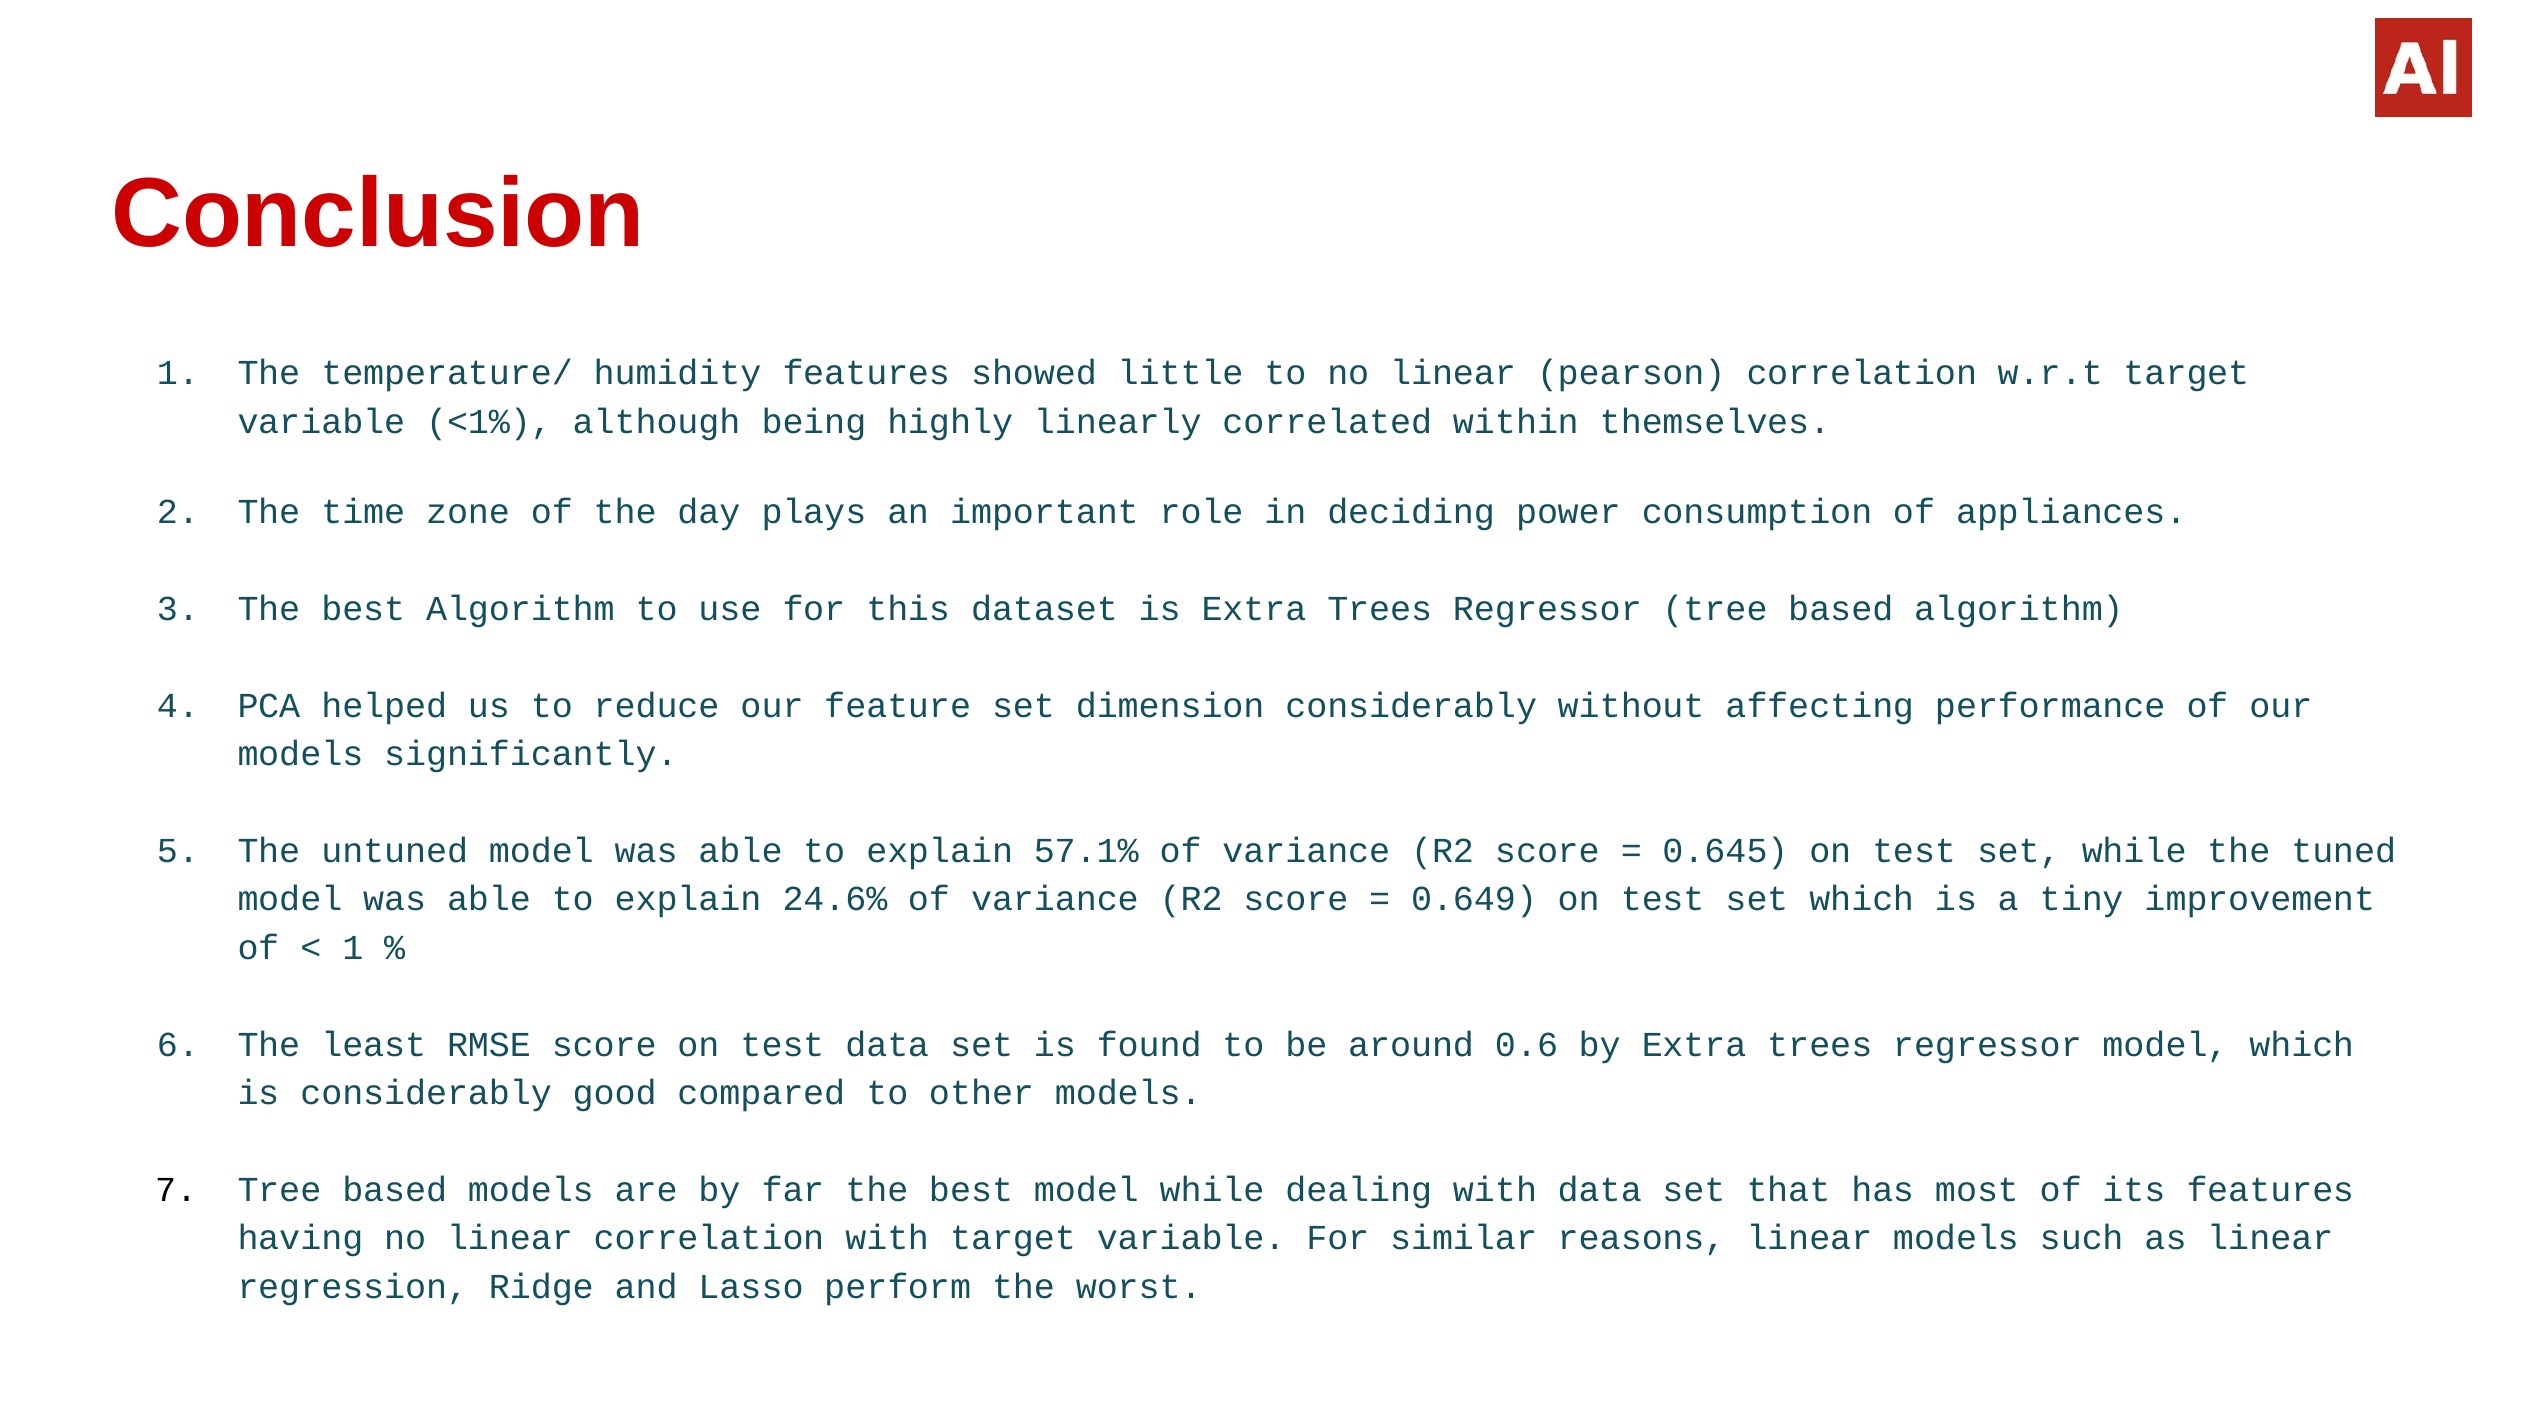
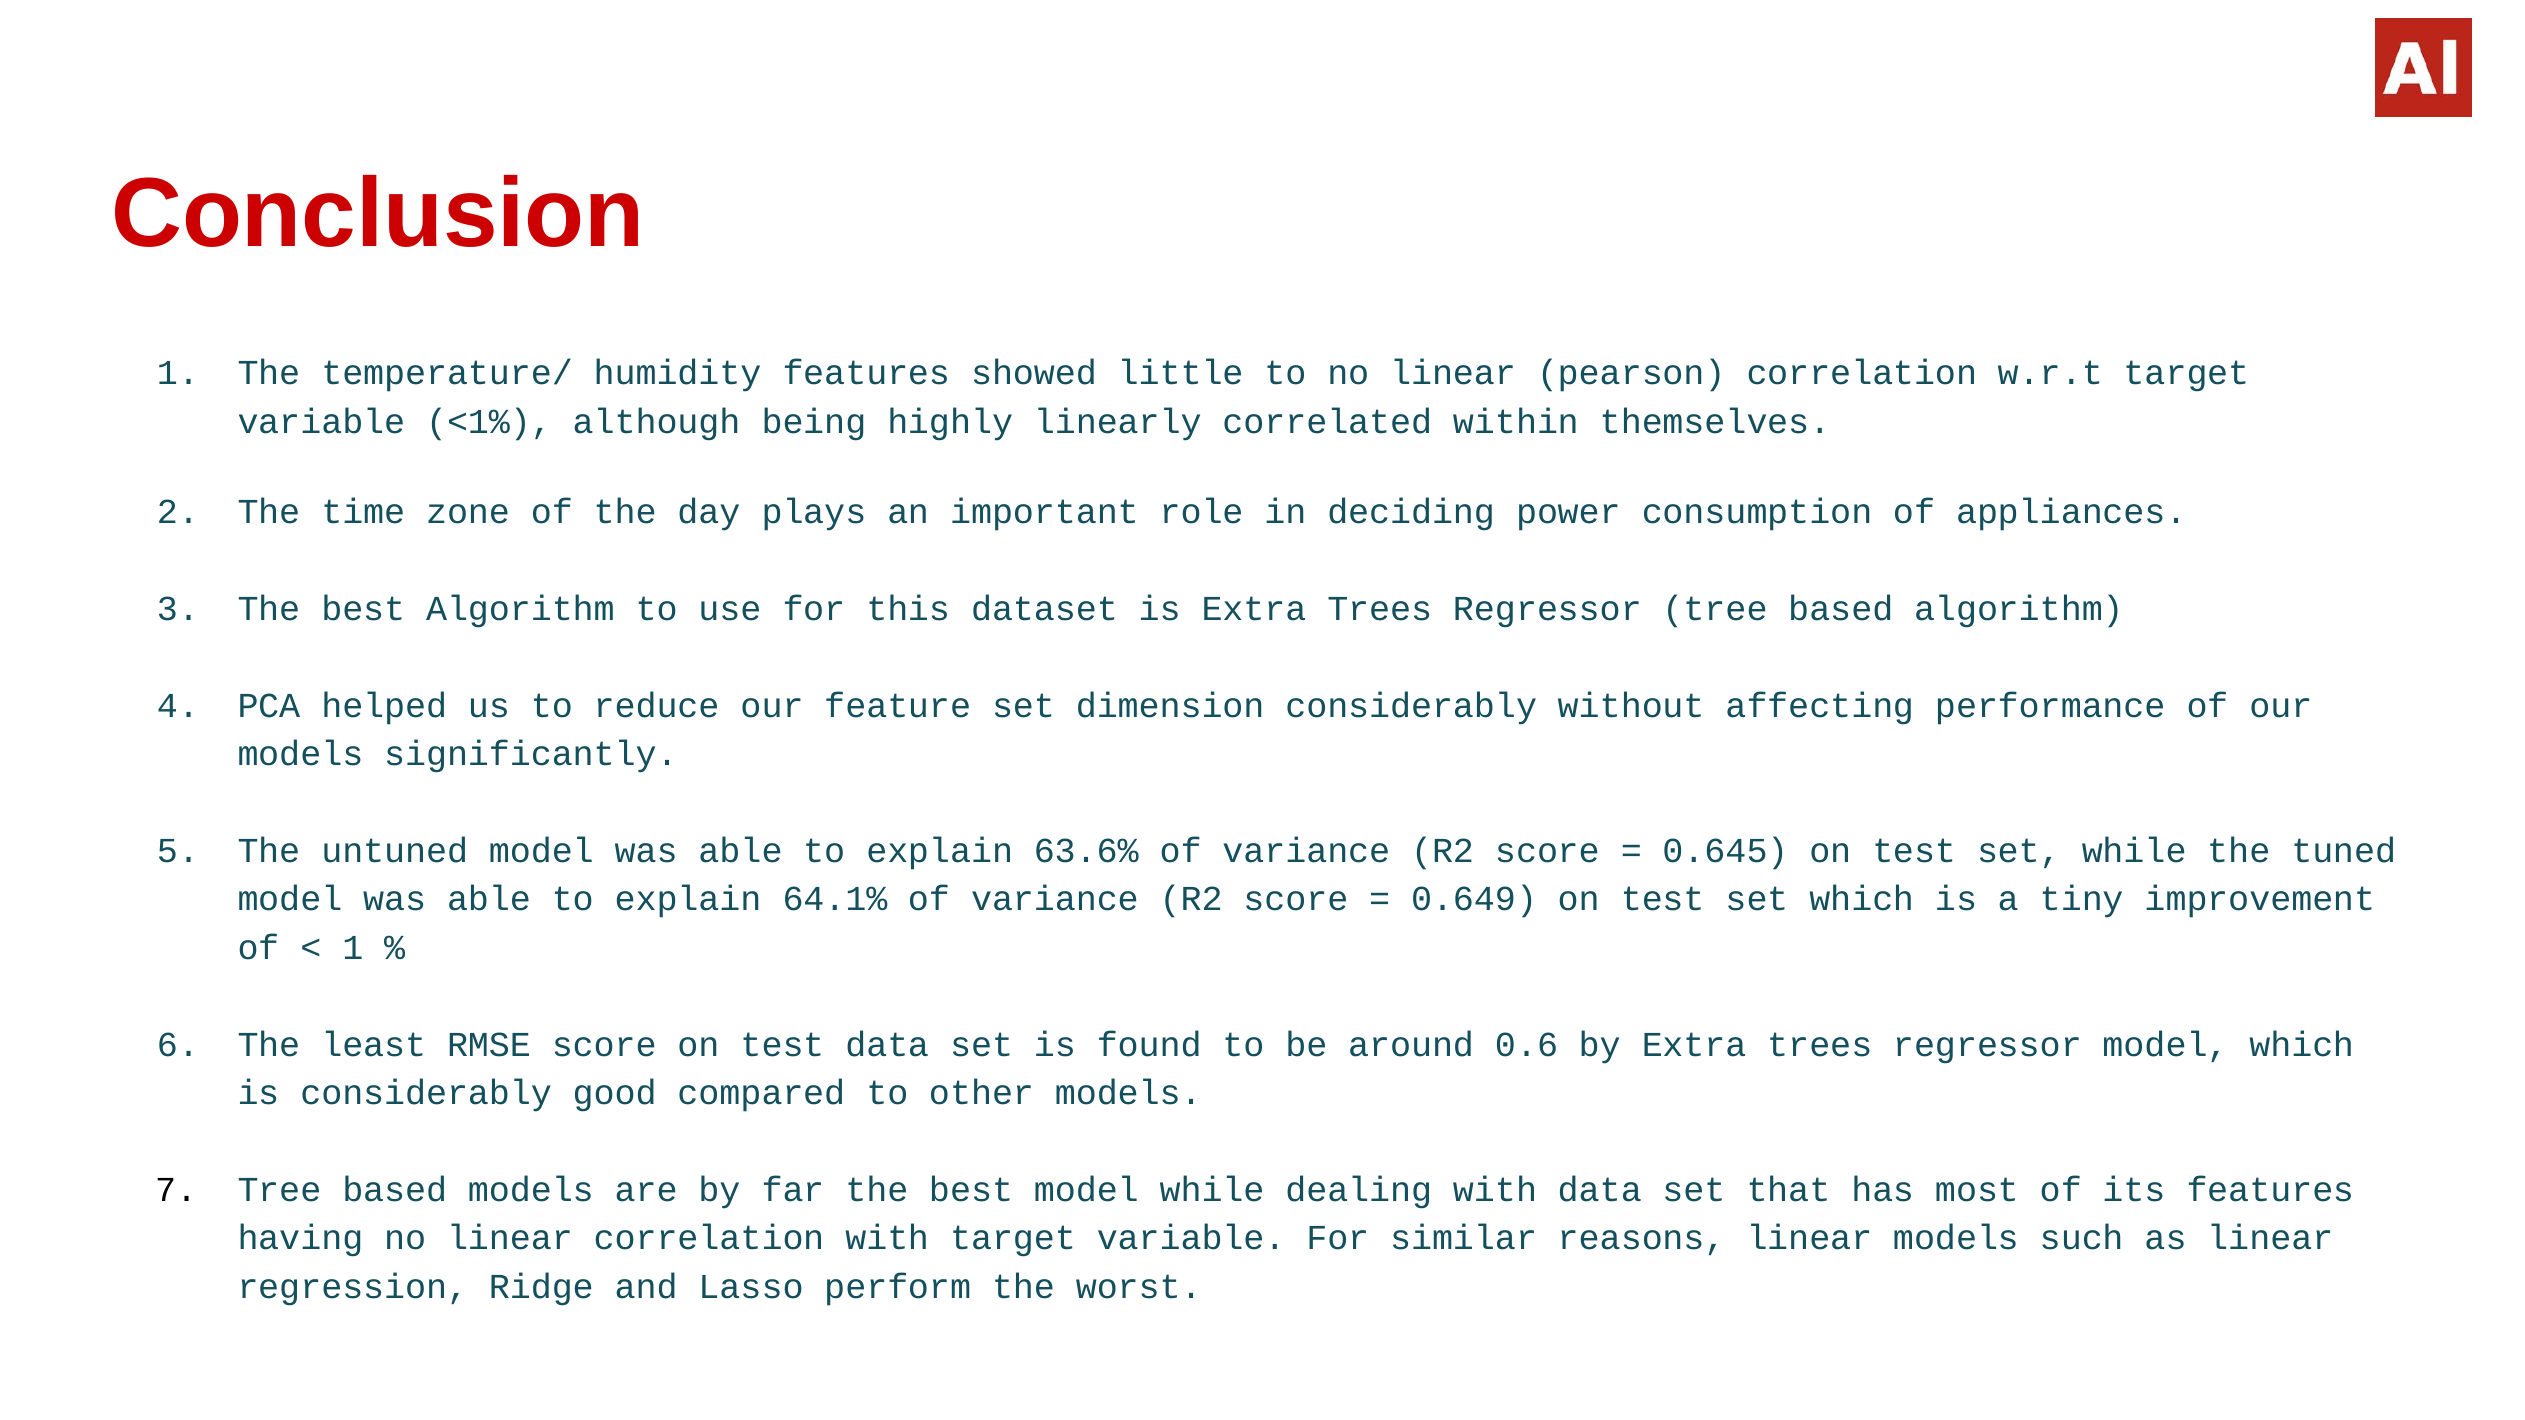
57.1%: 57.1% -> 63.6%
24.6%: 24.6% -> 64.1%
